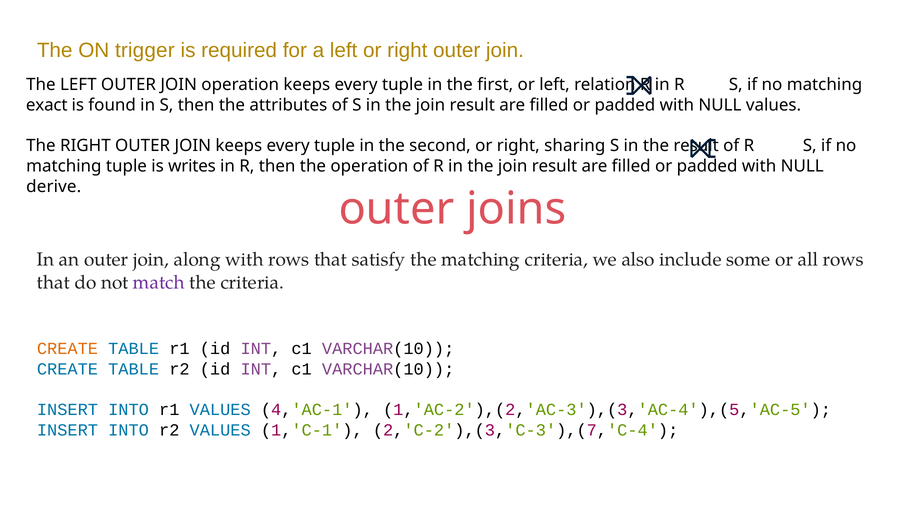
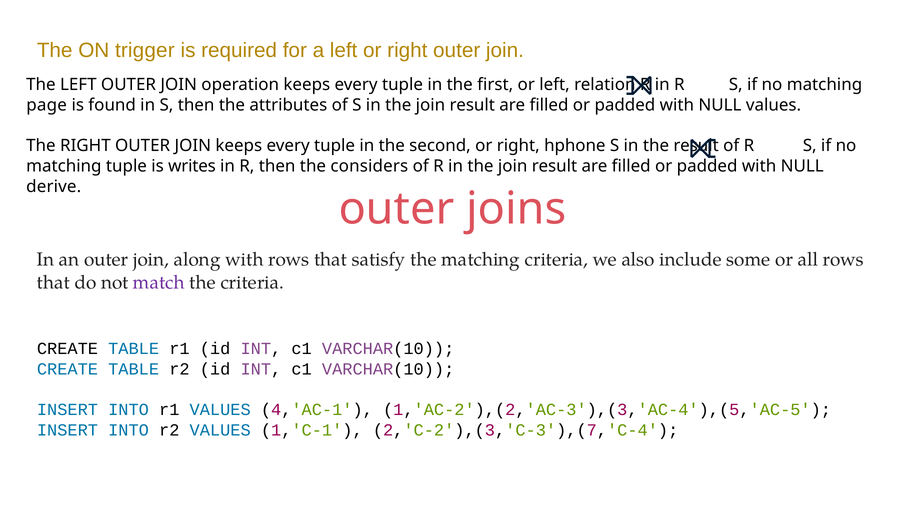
exact: exact -> page
sharing: sharing -> hphone
the operation: operation -> considers
CREATE at (67, 349) colour: orange -> black
